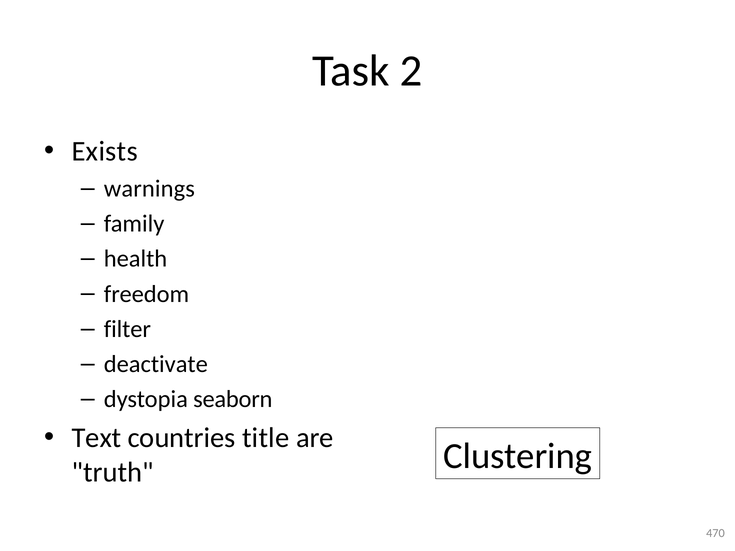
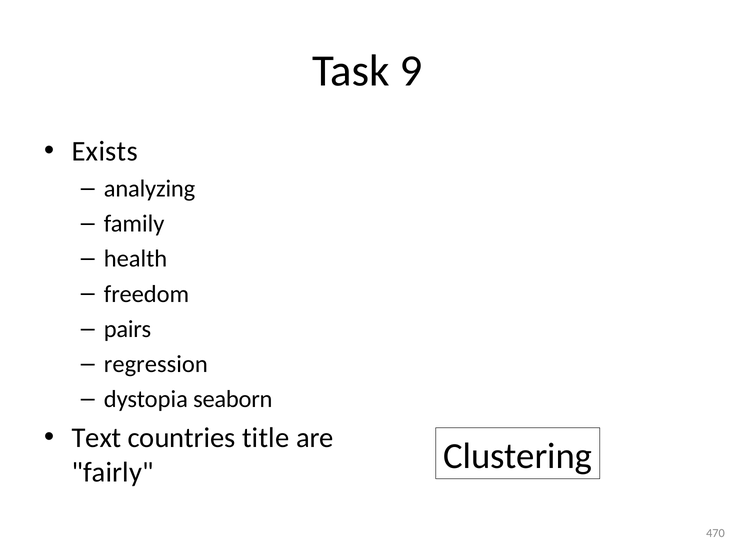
2: 2 -> 9
warnings: warnings -> analyzing
filter: filter -> pairs
deactivate: deactivate -> regression
truth: truth -> fairly
